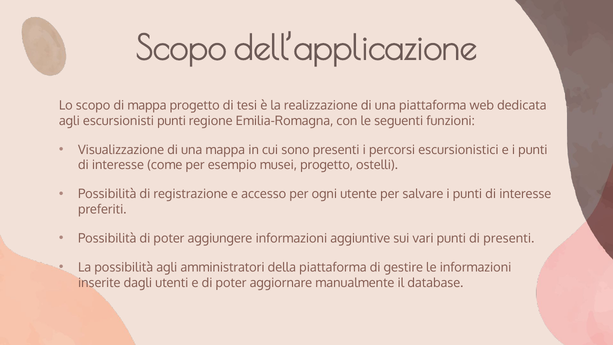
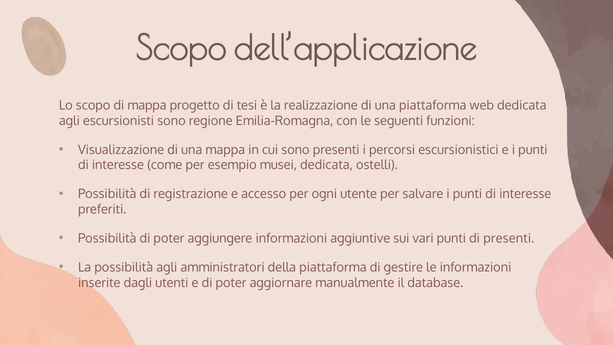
escursionisti punti: punti -> sono
musei progetto: progetto -> dedicata
